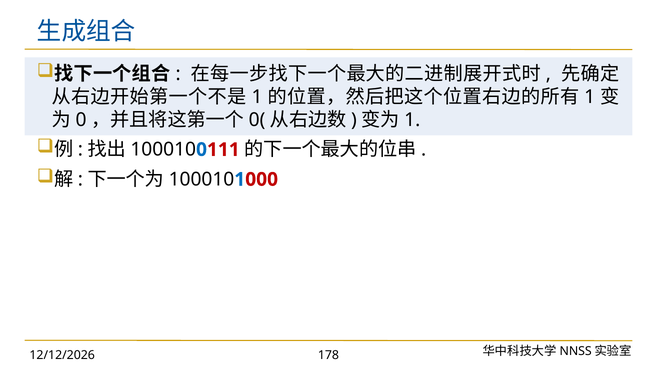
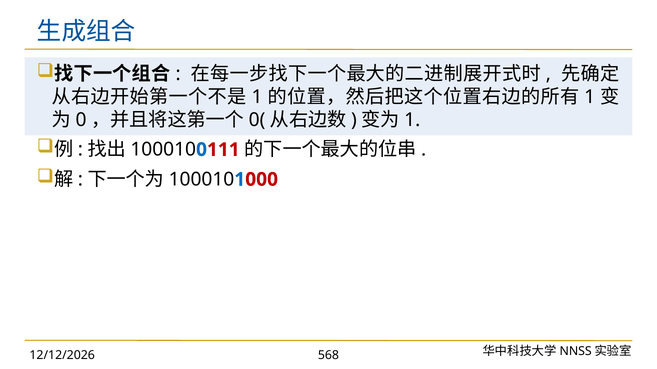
178: 178 -> 568
